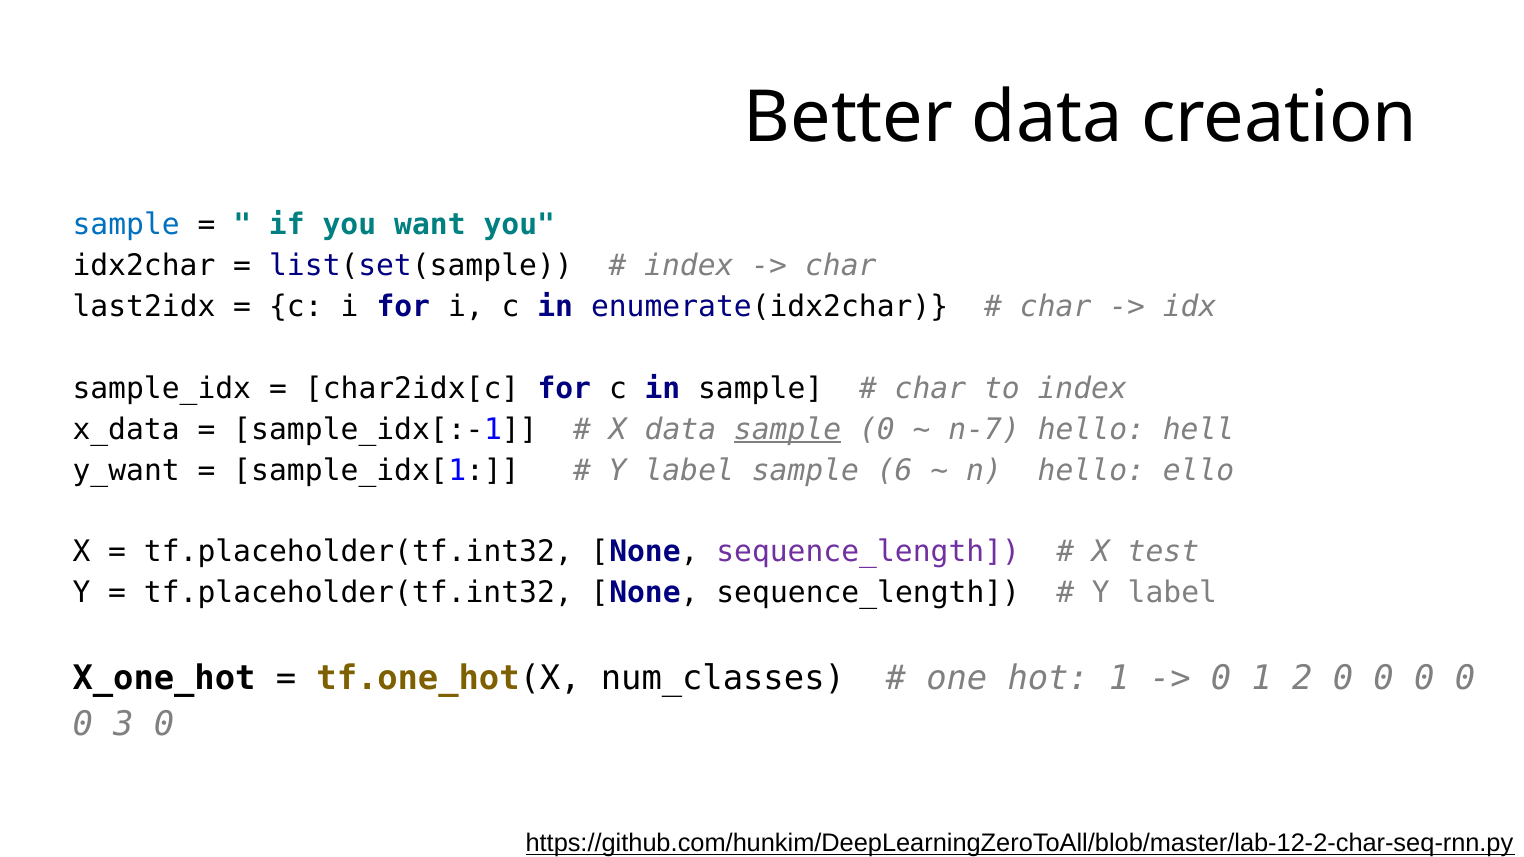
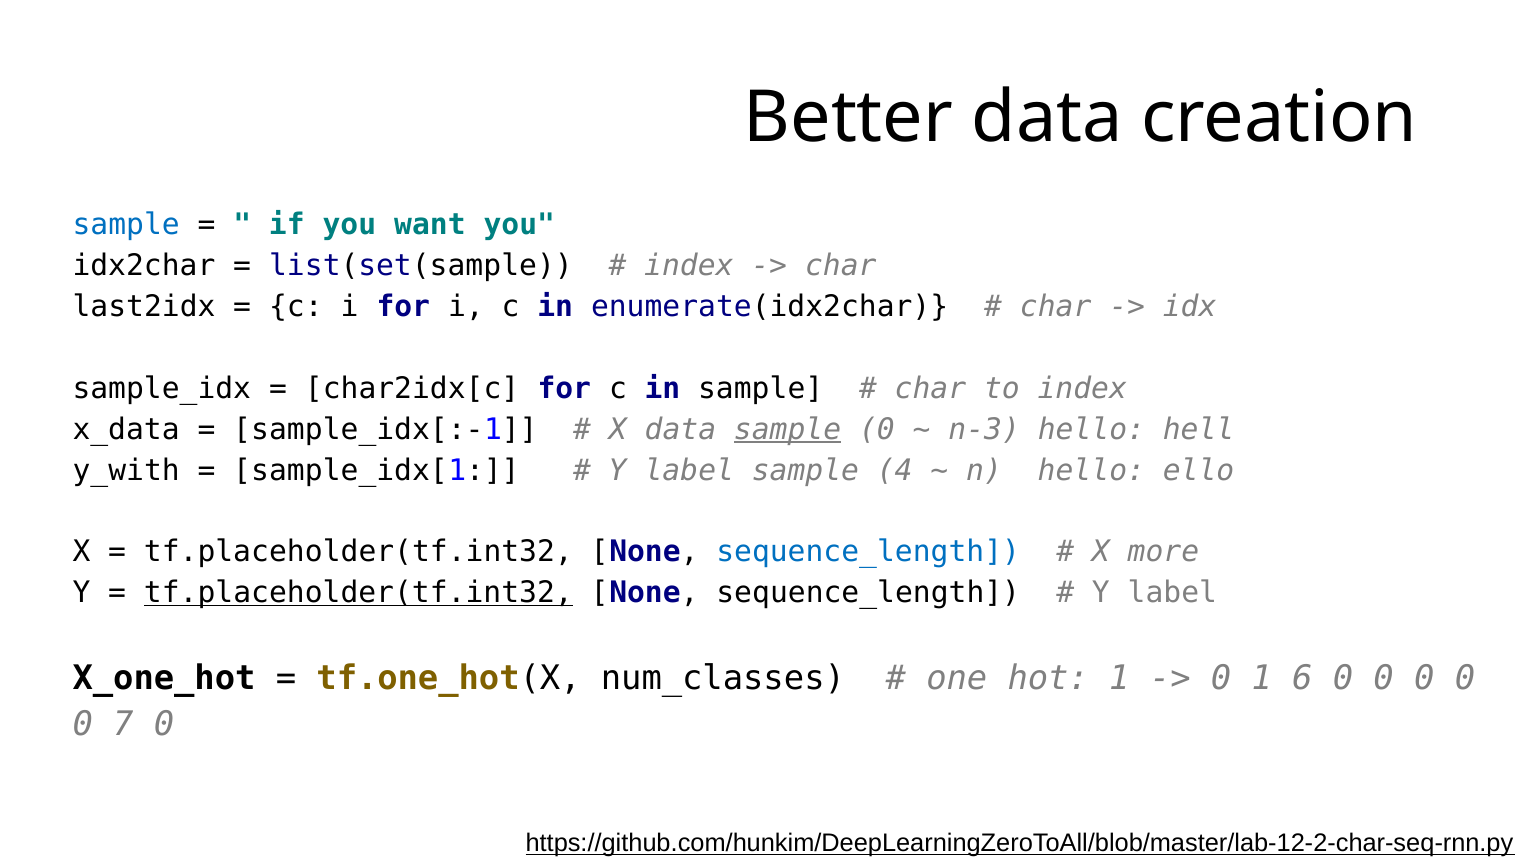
n-7: n-7 -> n-3
y_want: y_want -> y_with
6: 6 -> 4
sequence_length at (868, 552) colour: purple -> blue
test: test -> more
tf.placeholder(tf.int32 at (358, 593) underline: none -> present
2: 2 -> 6
3: 3 -> 7
